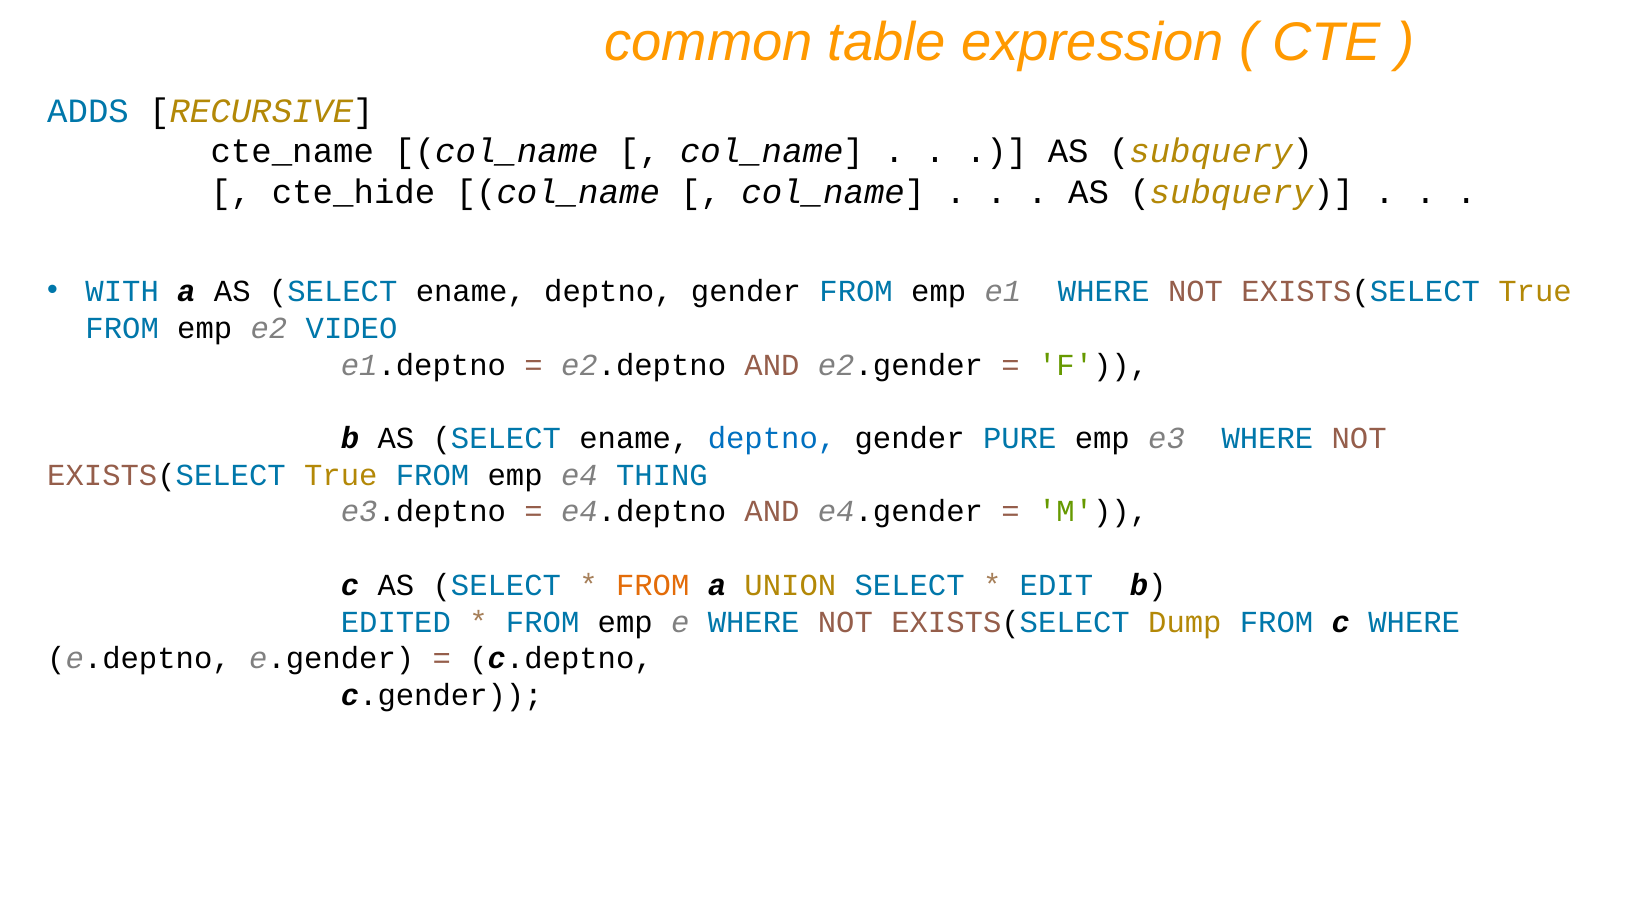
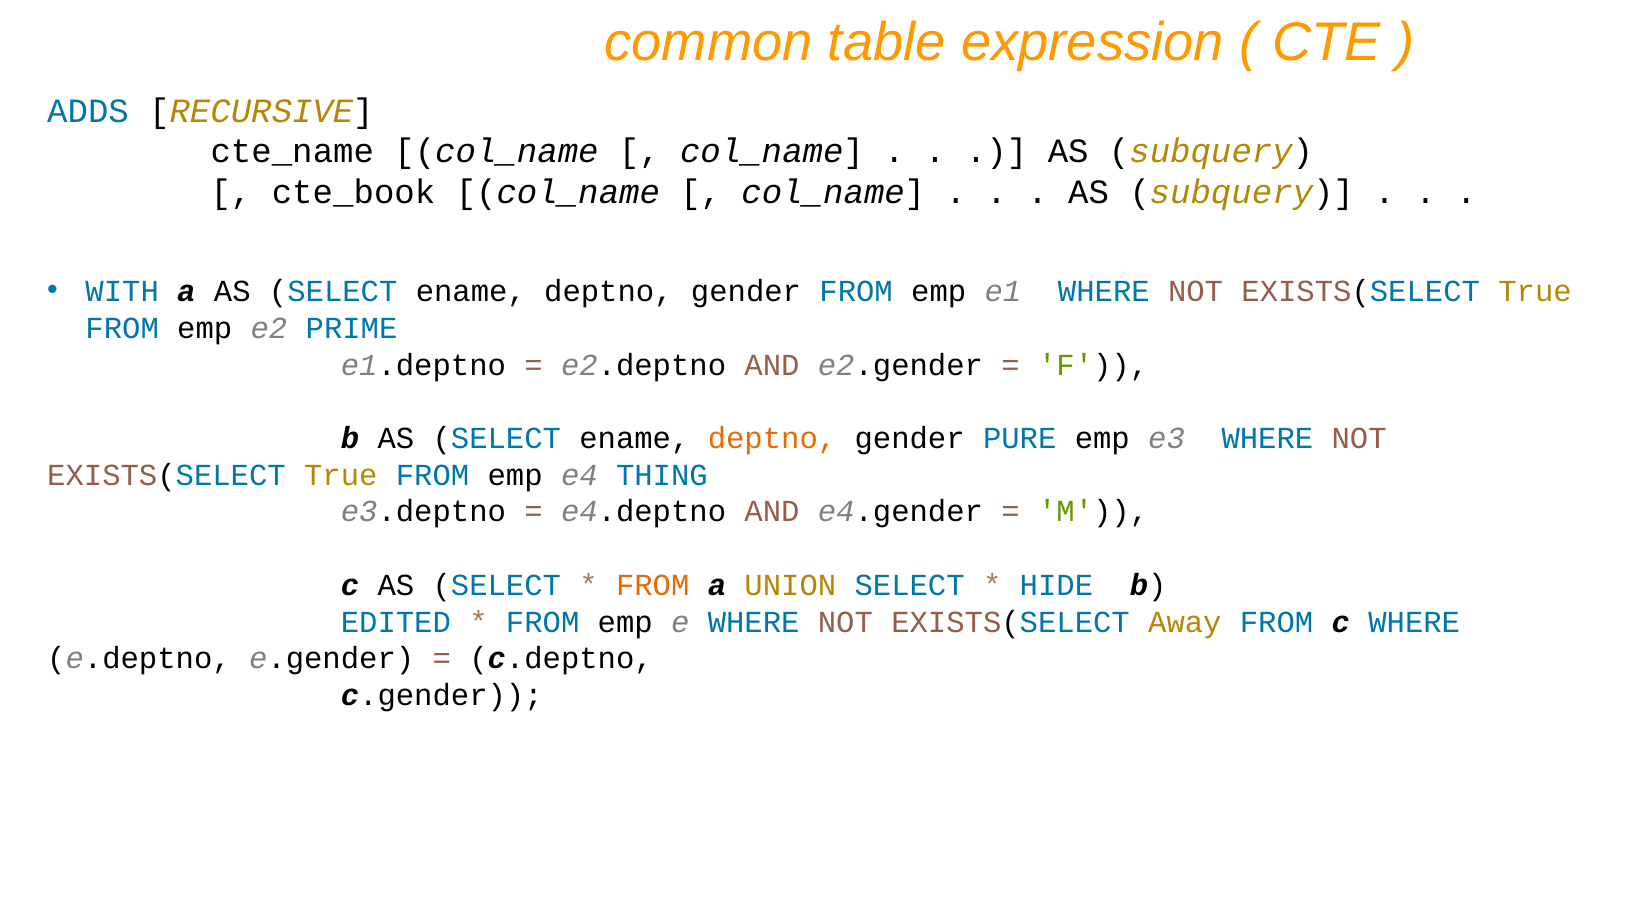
cte_hide: cte_hide -> cte_book
VIDEO: VIDEO -> PRIME
deptno at (772, 438) colour: blue -> orange
EDIT: EDIT -> HIDE
Dump: Dump -> Away
